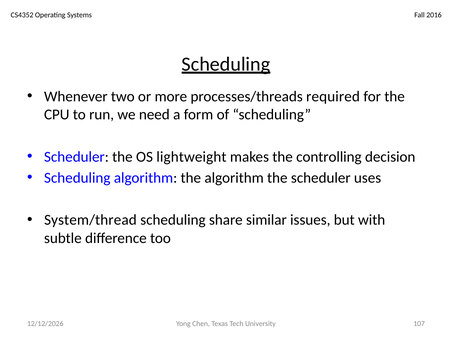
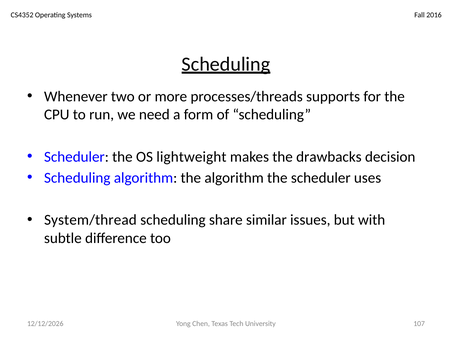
required: required -> supports
controlling: controlling -> drawbacks
